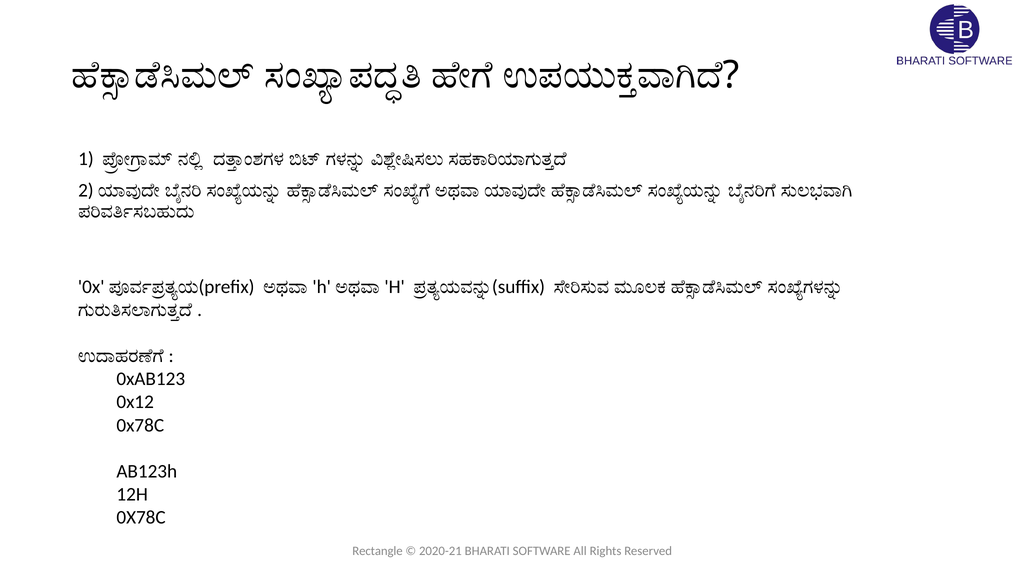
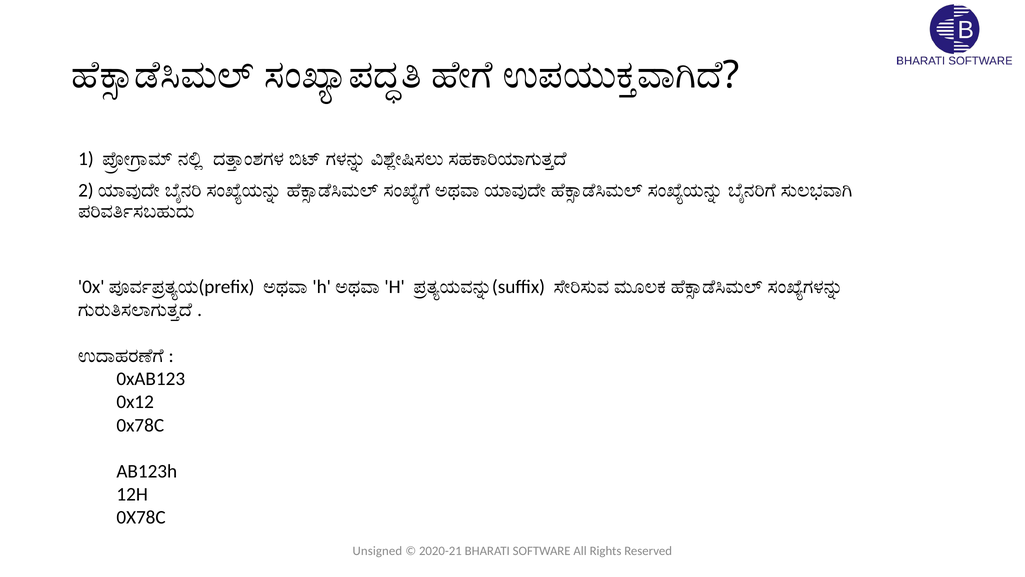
Rectangle: Rectangle -> Unsigned
